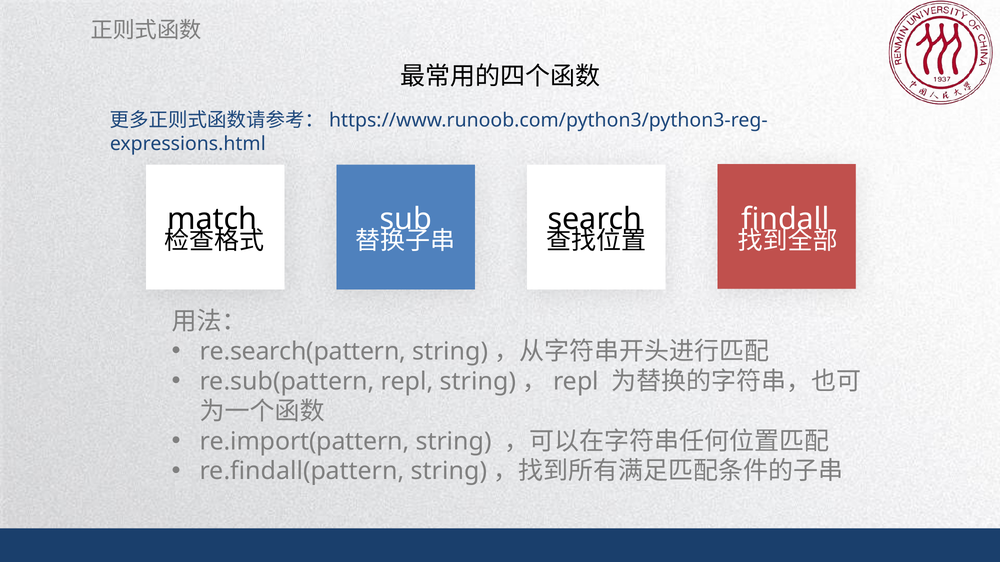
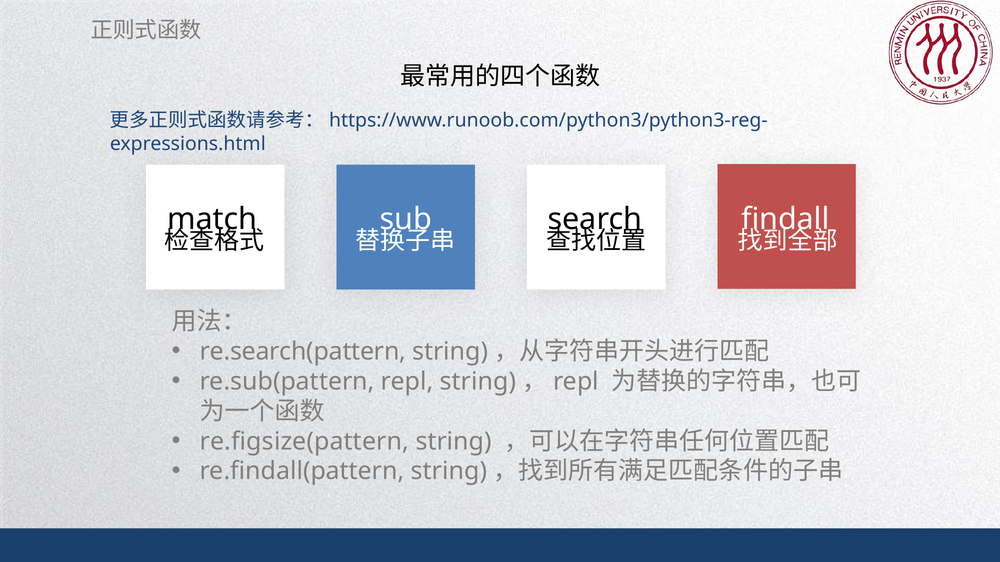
re.import(pattern: re.import(pattern -> re.figsize(pattern
